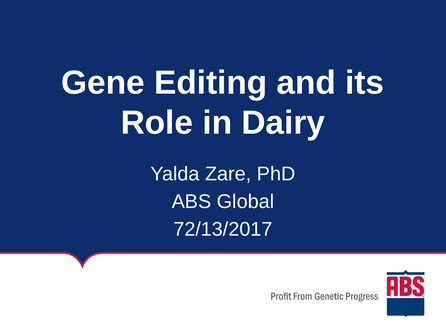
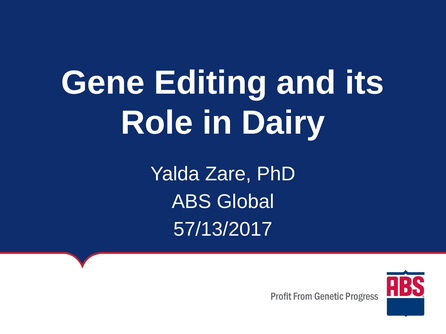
72/13/2017: 72/13/2017 -> 57/13/2017
